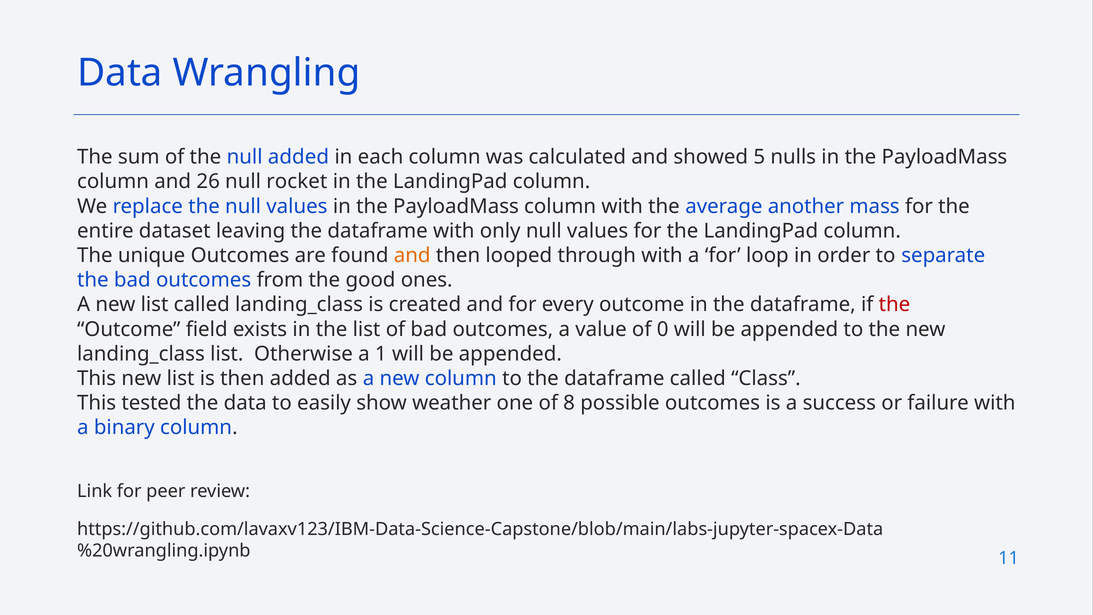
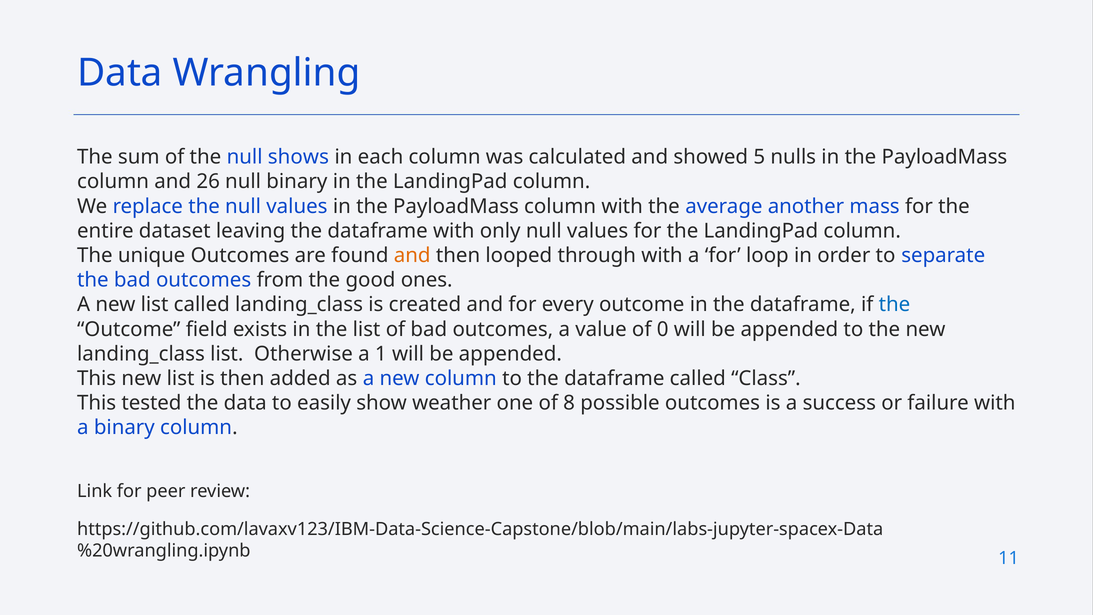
null added: added -> shows
null rocket: rocket -> binary
the at (894, 305) colour: red -> blue
